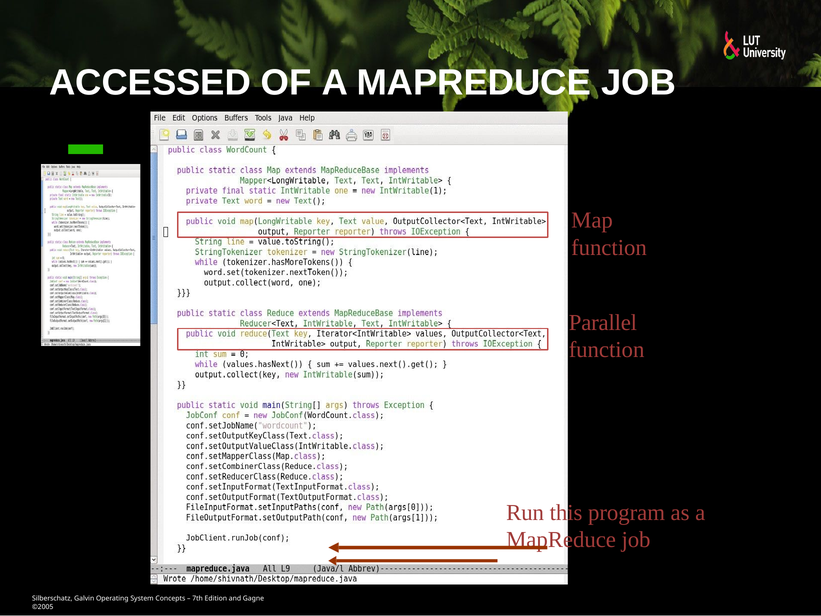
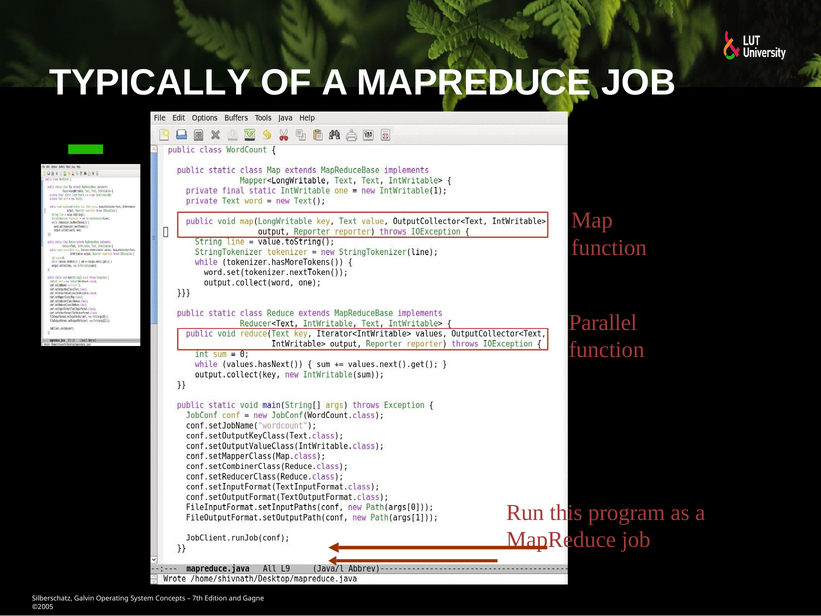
ACCESSED: ACCESSED -> TYPICALLY
